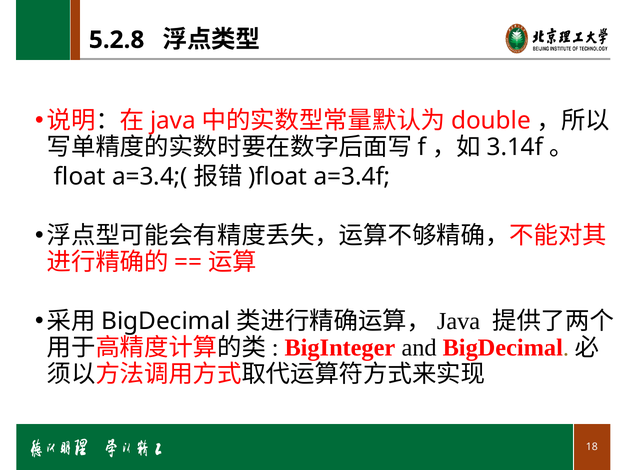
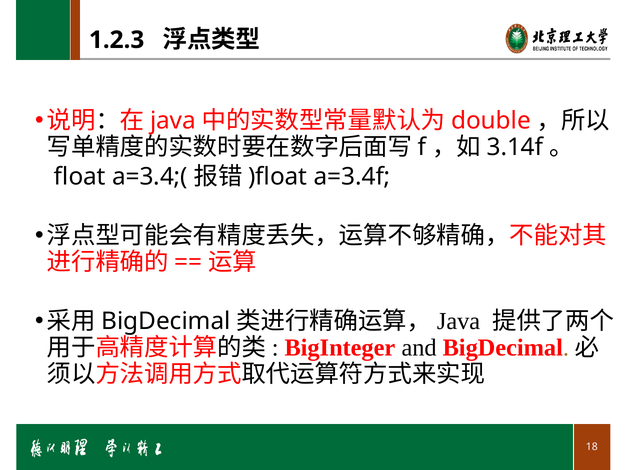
5.2.8: 5.2.8 -> 1.2.3
